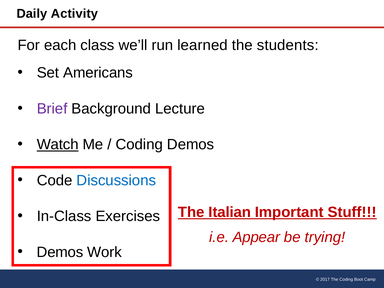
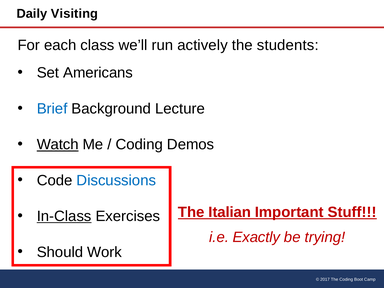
Activity: Activity -> Visiting
learned: learned -> actively
Brief colour: purple -> blue
In-Class underline: none -> present
Appear: Appear -> Exactly
Demos at (60, 252): Demos -> Should
